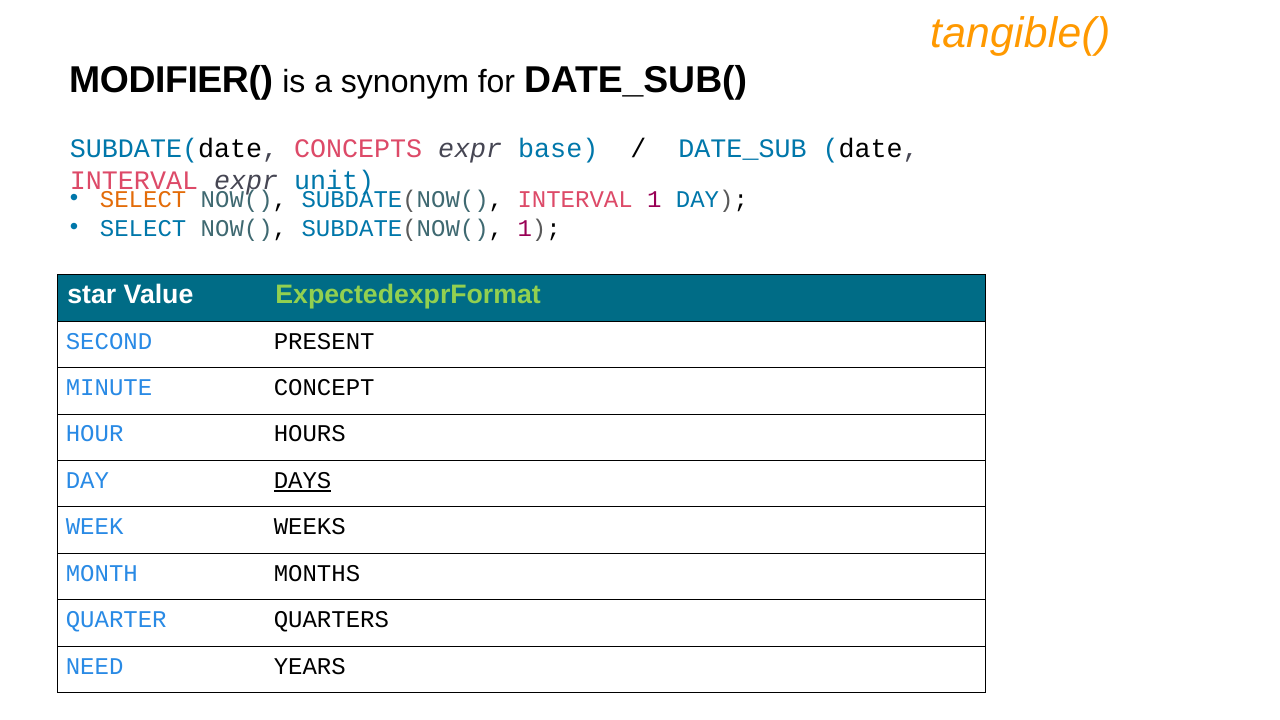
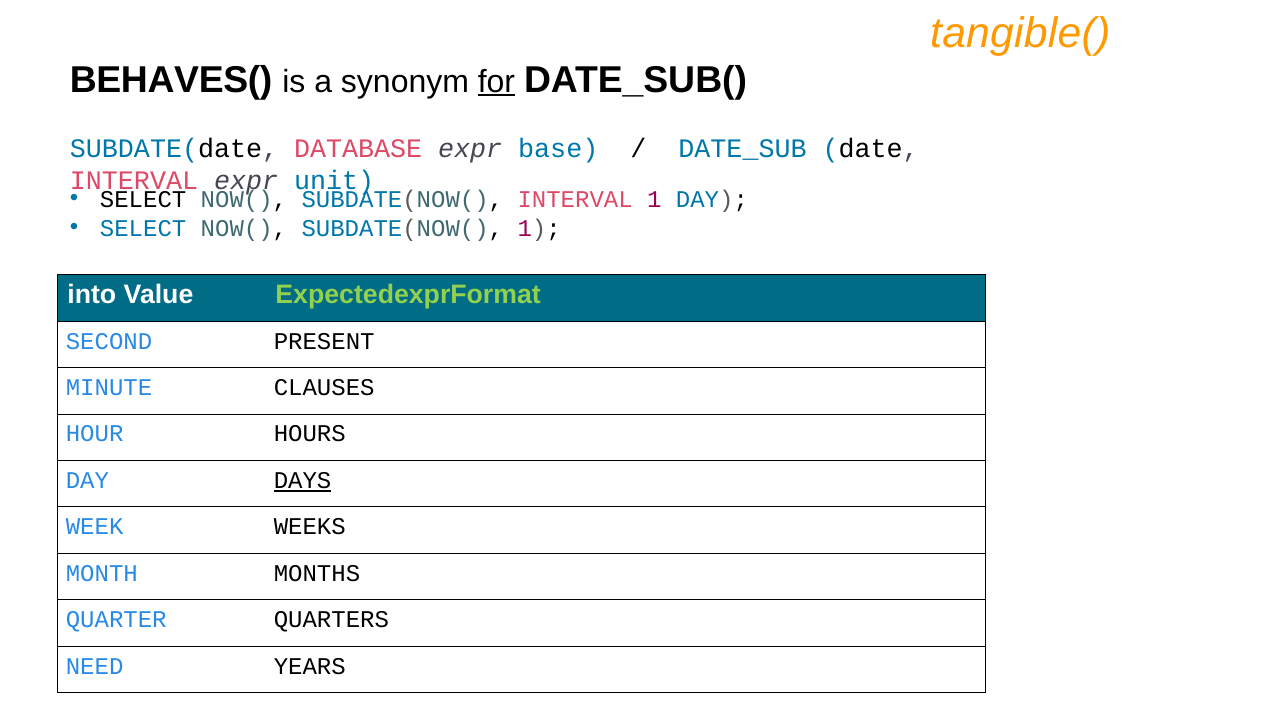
MODIFIER(: MODIFIER( -> BEHAVES(
for underline: none -> present
CONCEPTS: CONCEPTS -> DATABASE
SELECT at (143, 199) colour: orange -> black
star: star -> into
CONCEPT: CONCEPT -> CLAUSES
